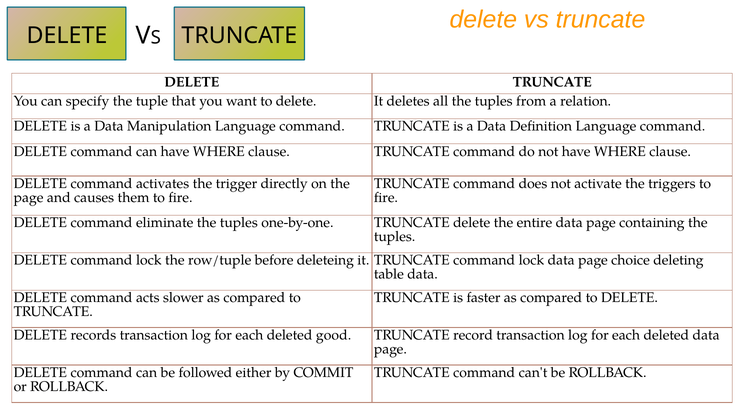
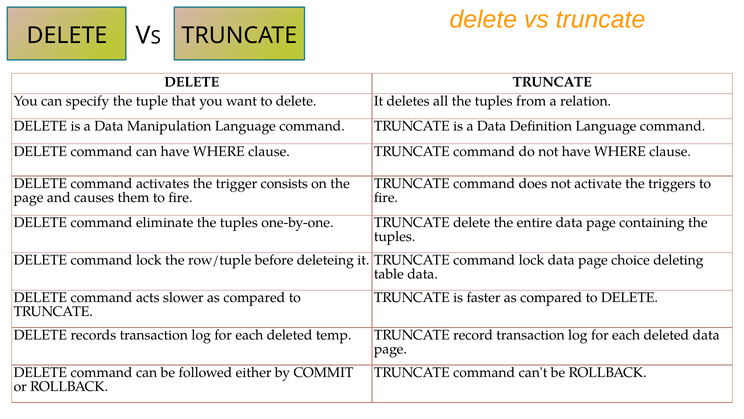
directly: directly -> consists
good: good -> temp
